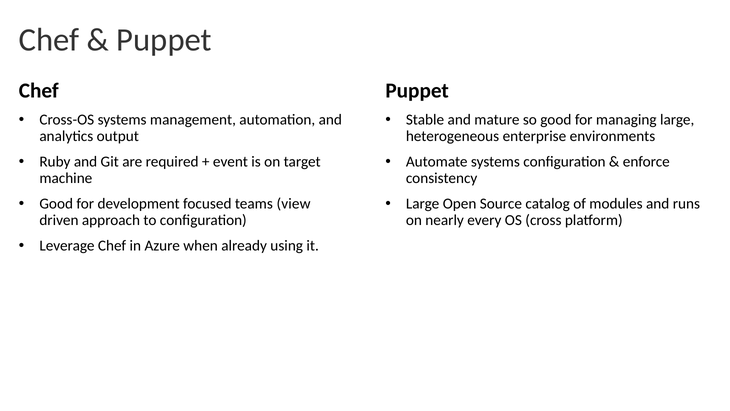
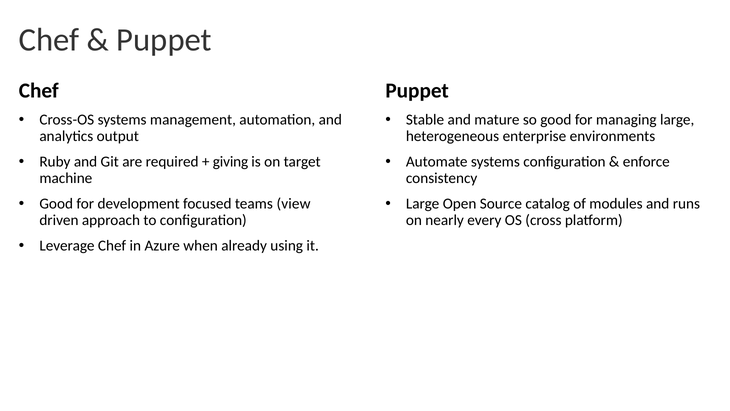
event: event -> giving
